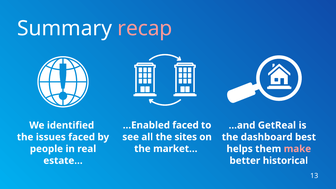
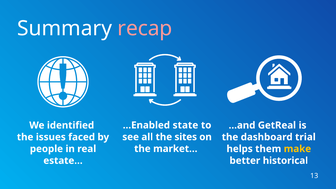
…Enabled faced: faced -> state
best: best -> trial
make colour: pink -> yellow
